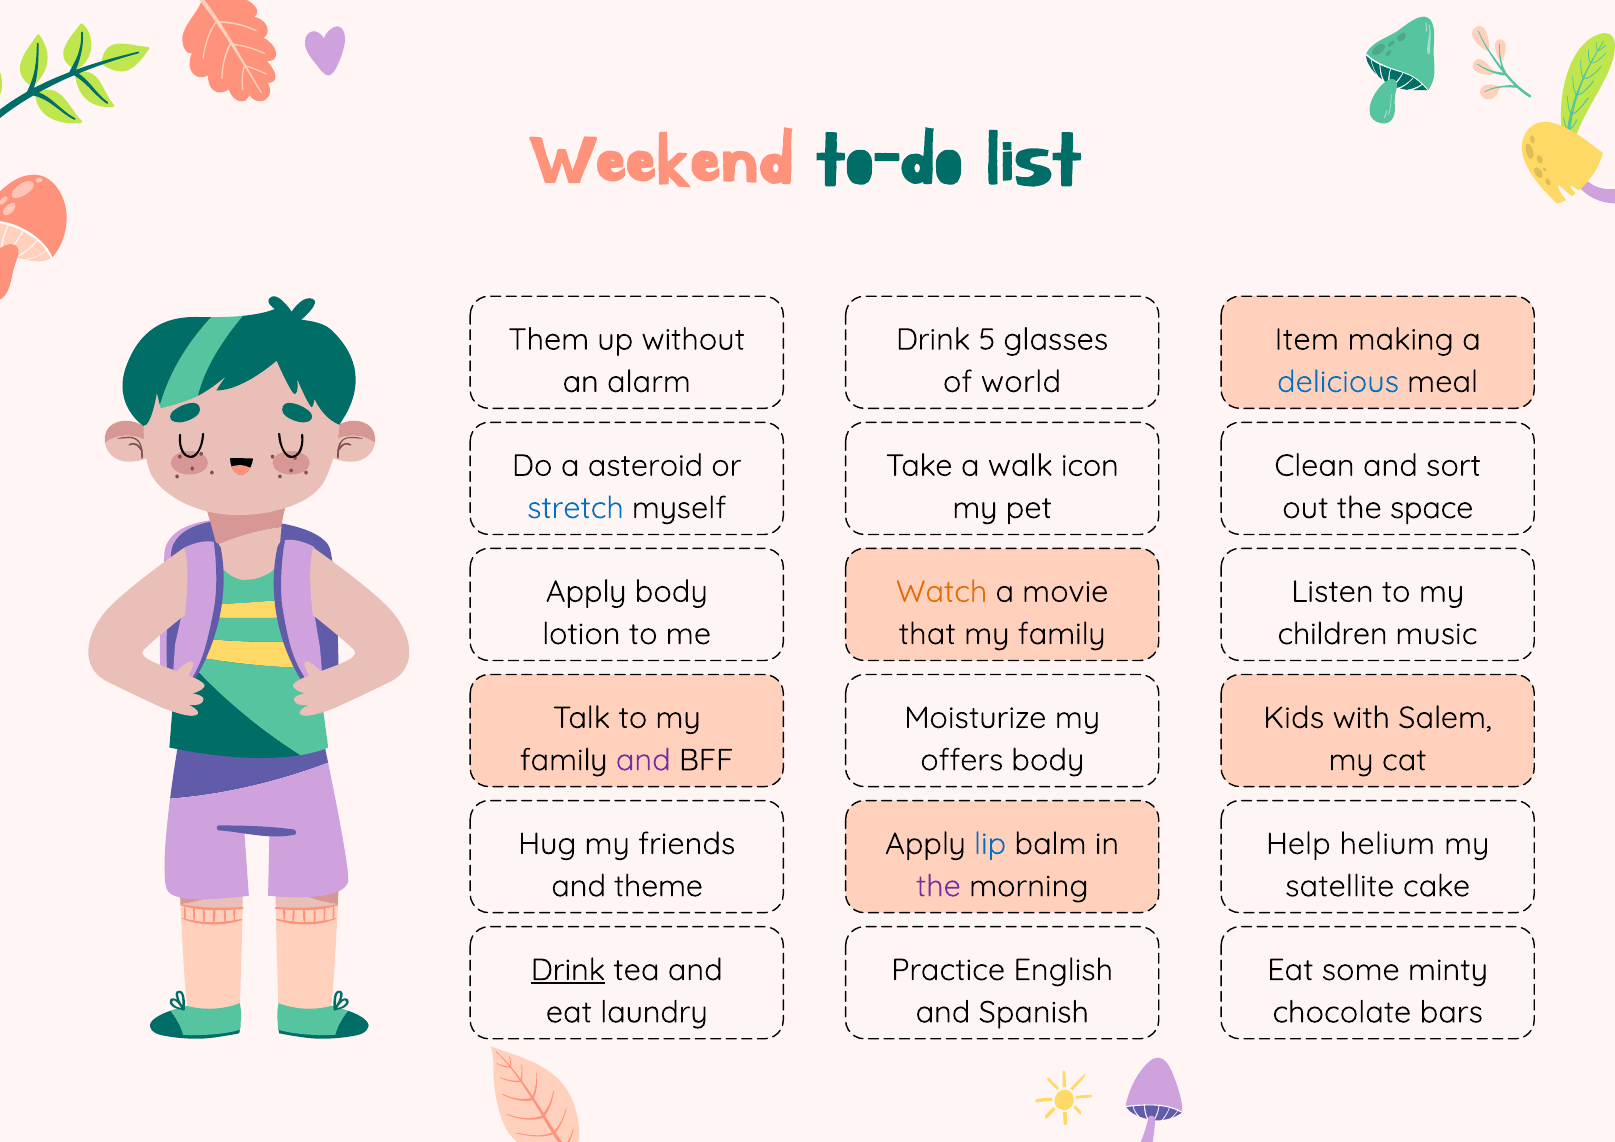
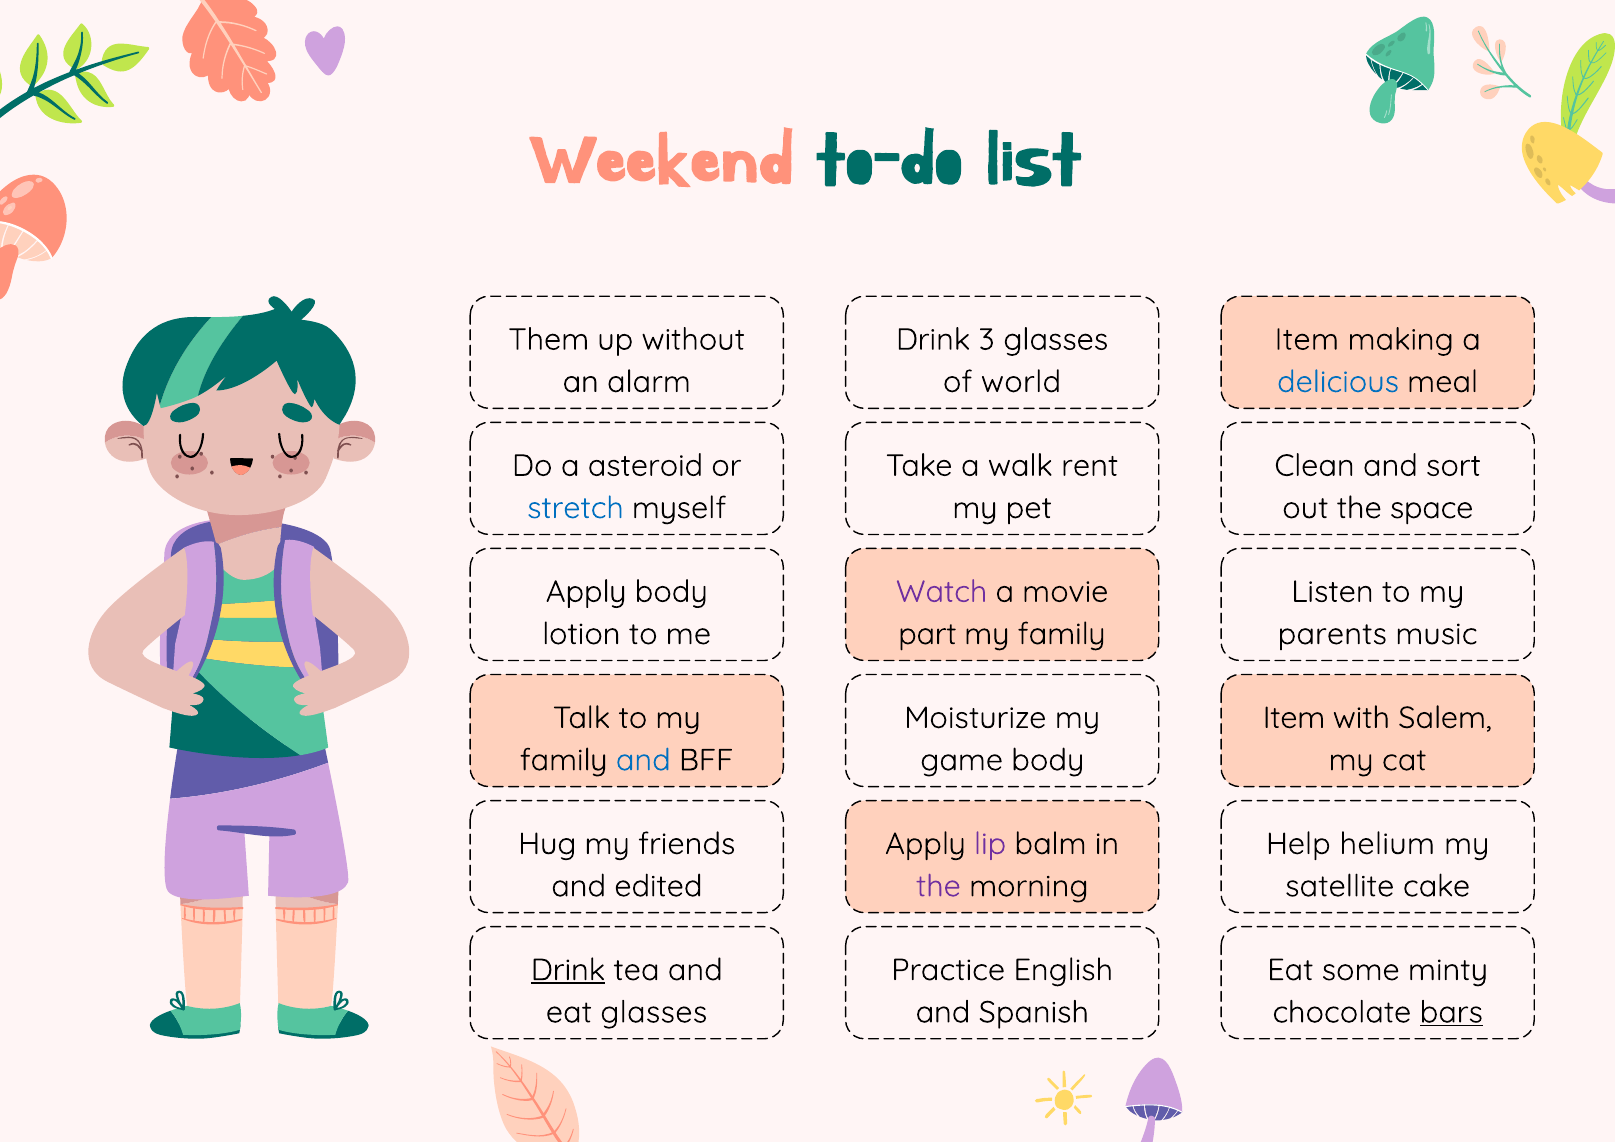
5: 5 -> 3
icon: icon -> rent
Watch colour: orange -> purple
that: that -> part
children: children -> parents
Kids at (1294, 718): Kids -> Item
and at (643, 760) colour: purple -> blue
offers: offers -> game
lip colour: blue -> purple
theme: theme -> edited
eat laundry: laundry -> glasses
bars underline: none -> present
